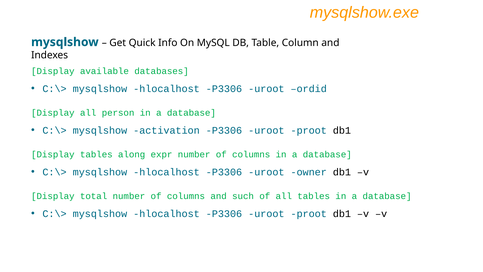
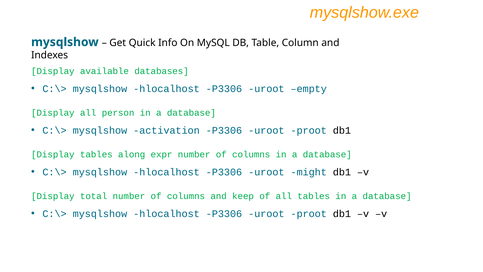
ordid: ordid -> empty
owner: owner -> might
such: such -> keep
